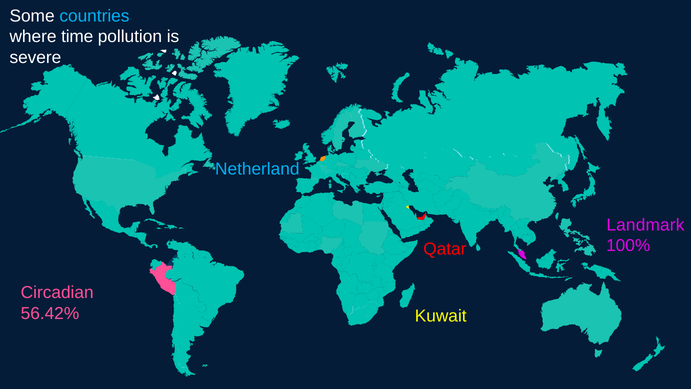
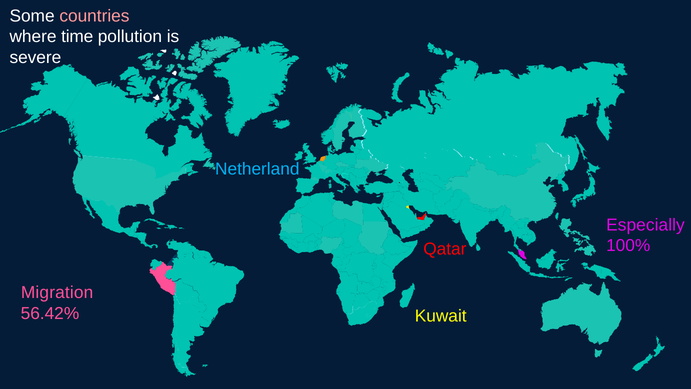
countries colour: light blue -> pink
Landmark: Landmark -> Especially
Circadian: Circadian -> Migration
